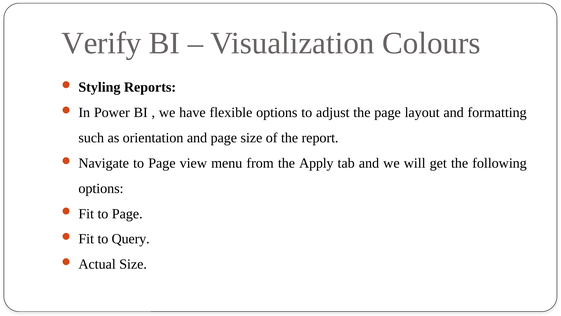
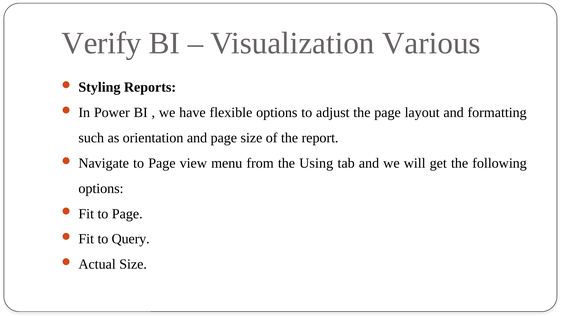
Colours: Colours -> Various
Apply: Apply -> Using
